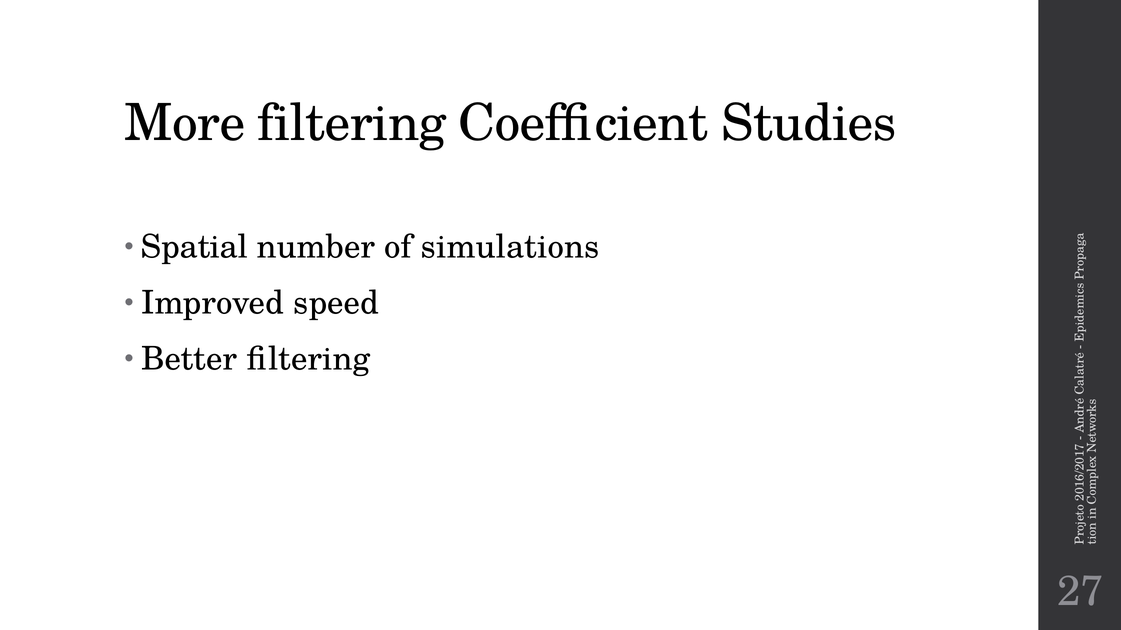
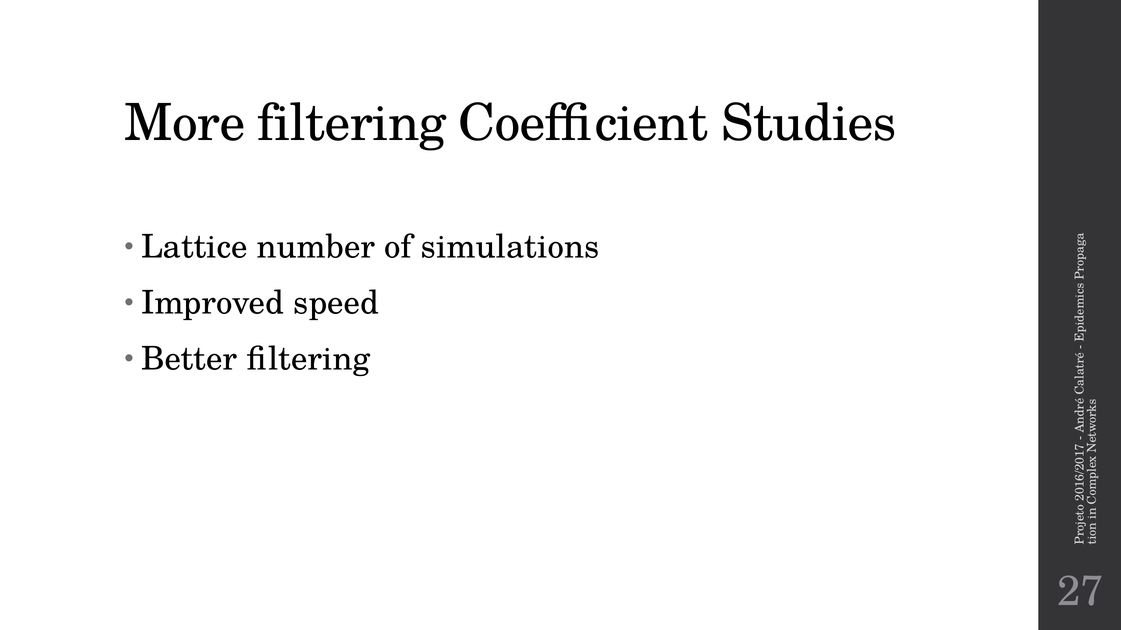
Spatial: Spatial -> Lattice
